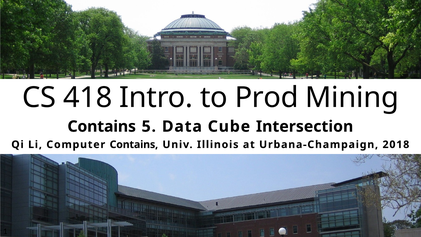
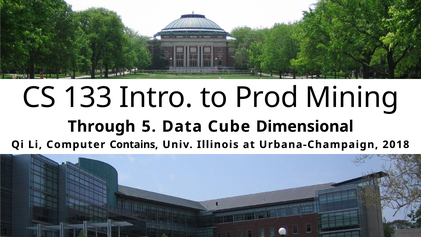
418: 418 -> 133
Contains at (102, 126): Contains -> Through
Intersection: Intersection -> Dimensional
